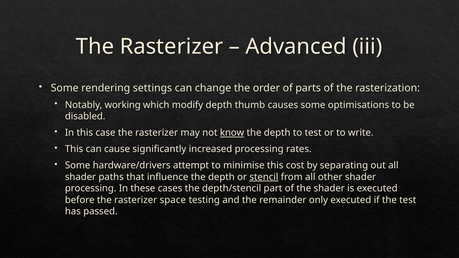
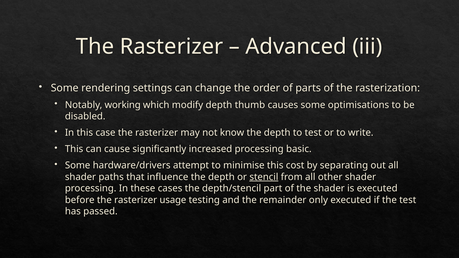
know underline: present -> none
rates: rates -> basic
space: space -> usage
